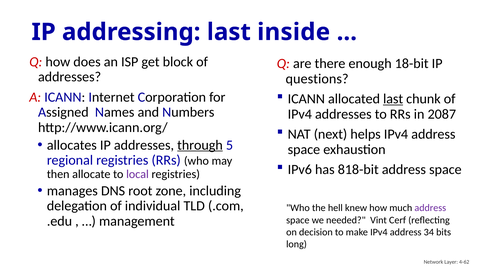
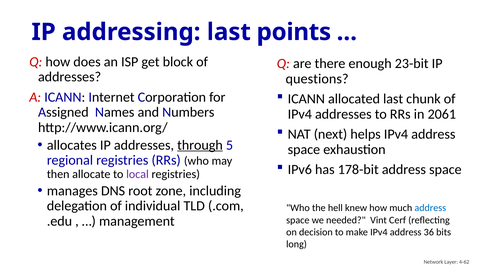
inside: inside -> points
18-bit: 18-bit -> 23-bit
last at (393, 99) underline: present -> none
2087: 2087 -> 2061
818-bit: 818-bit -> 178-bit
address at (430, 208) colour: purple -> blue
34: 34 -> 36
